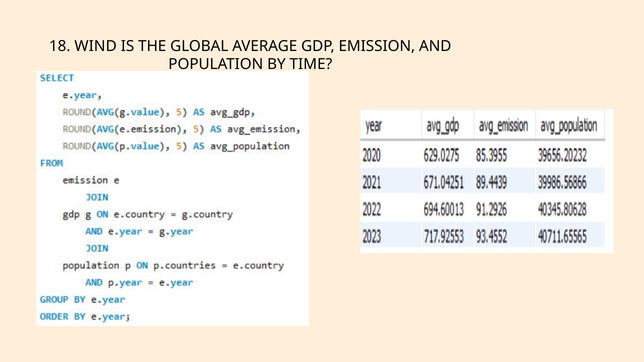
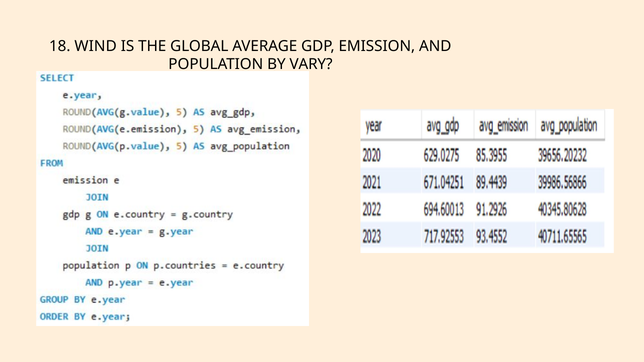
TIME: TIME -> VARY
